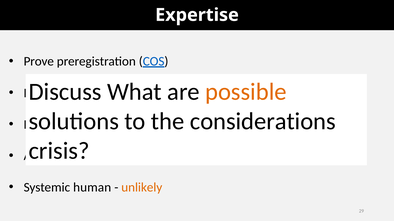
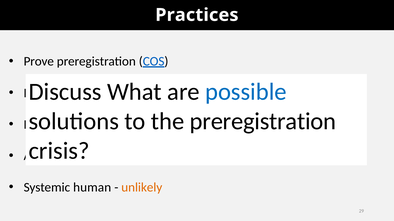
Expertise: Expertise -> Practices
possible colour: orange -> blue
the considerations: considerations -> preregistration
